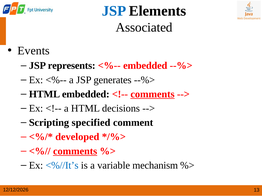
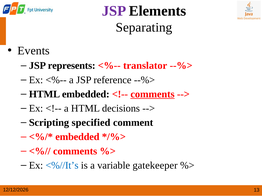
JSP at (114, 11) colour: blue -> purple
Associated: Associated -> Separating
embedded at (145, 66): embedded -> translator
generates: generates -> reference
developed at (77, 137): developed -> embedded
comments at (75, 151) underline: present -> none
mechanism: mechanism -> gatekeeper
